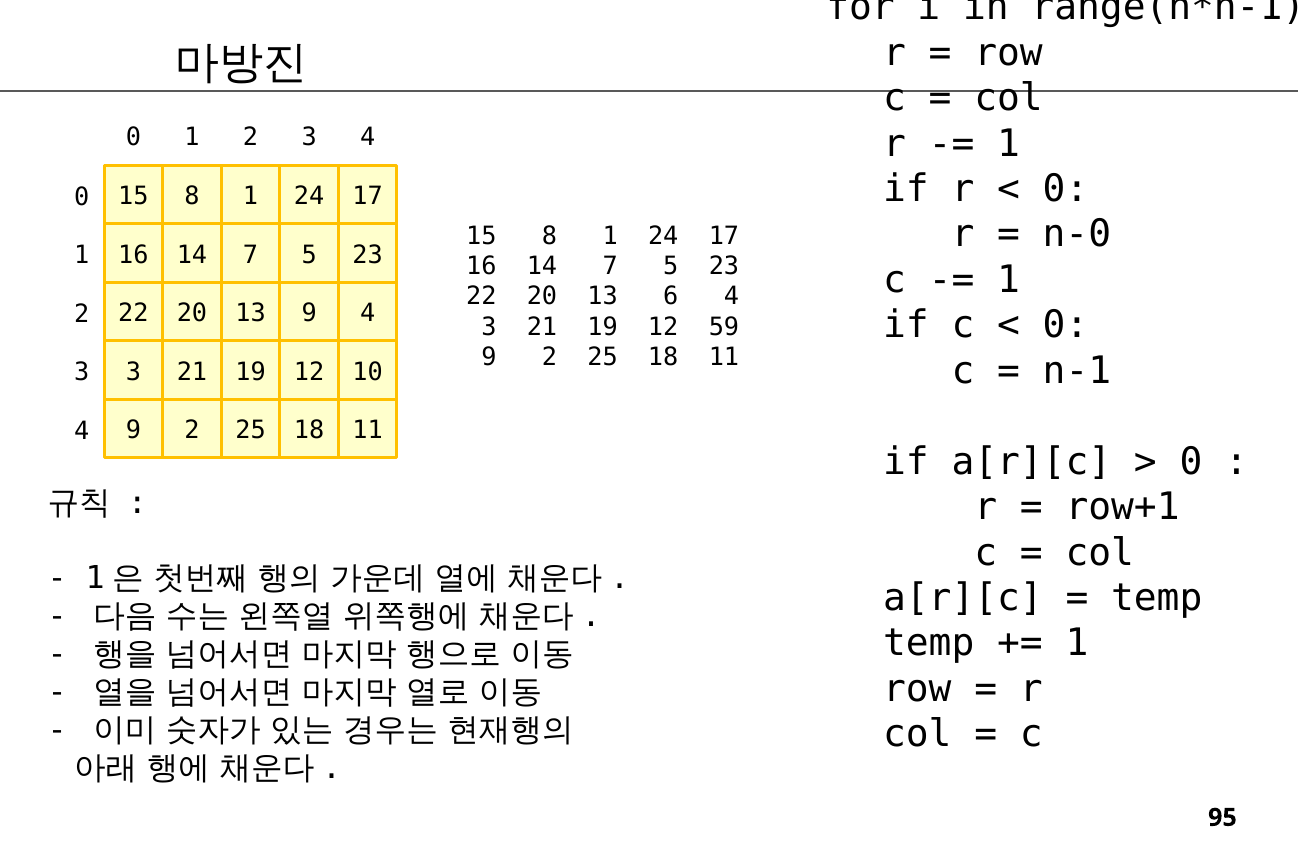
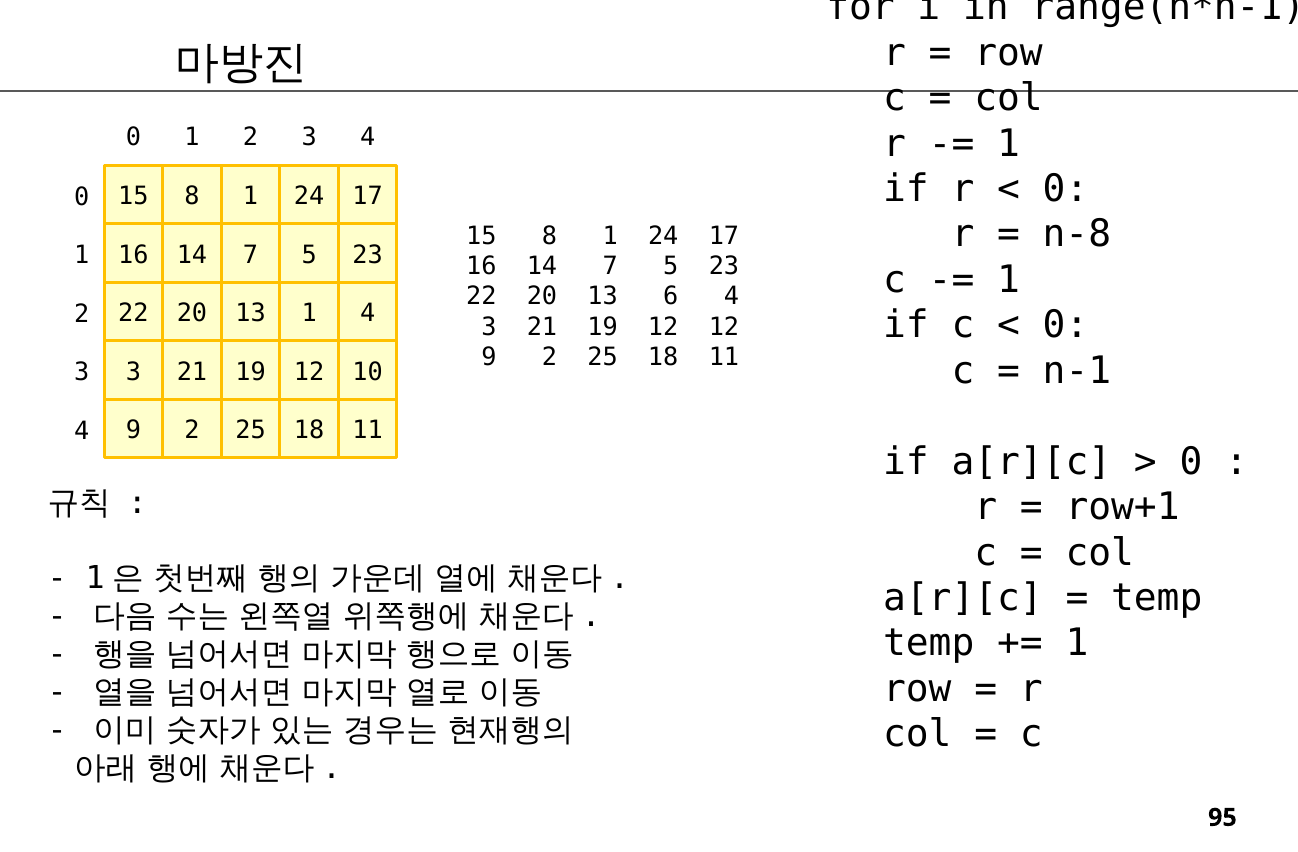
n-0: n-0 -> n-8
13 9: 9 -> 1
12 59: 59 -> 12
